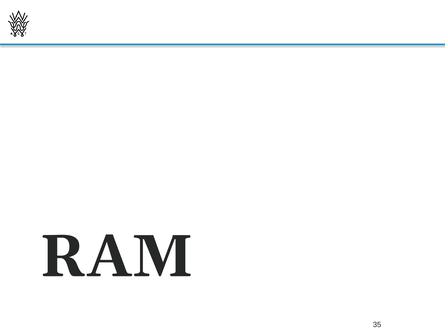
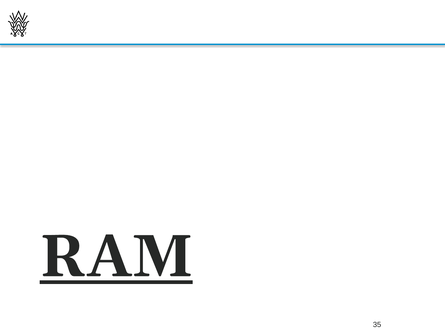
RAM underline: none -> present
